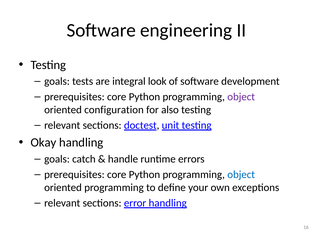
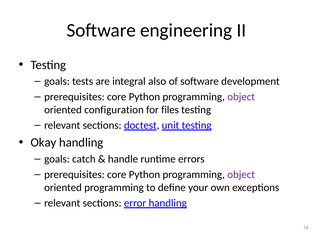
look: look -> also
also: also -> files
object at (241, 174) colour: blue -> purple
